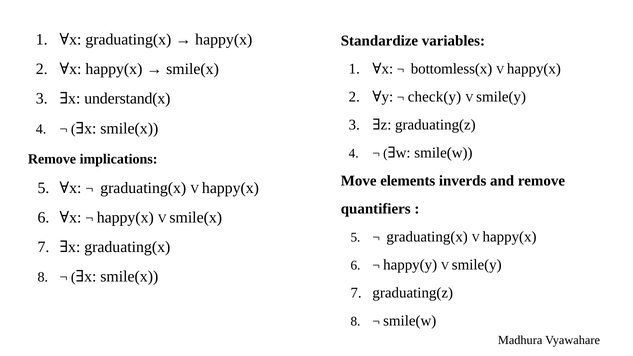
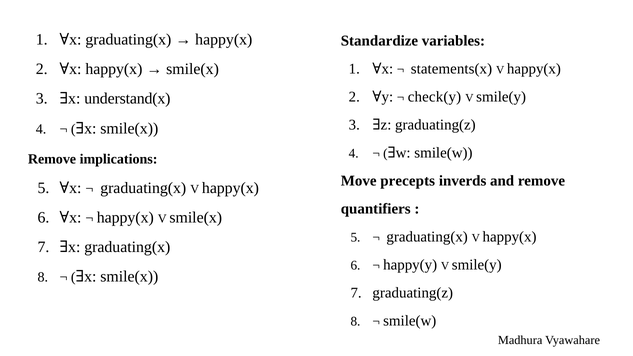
bottomless(x: bottomless(x -> statements(x
elements: elements -> precepts
